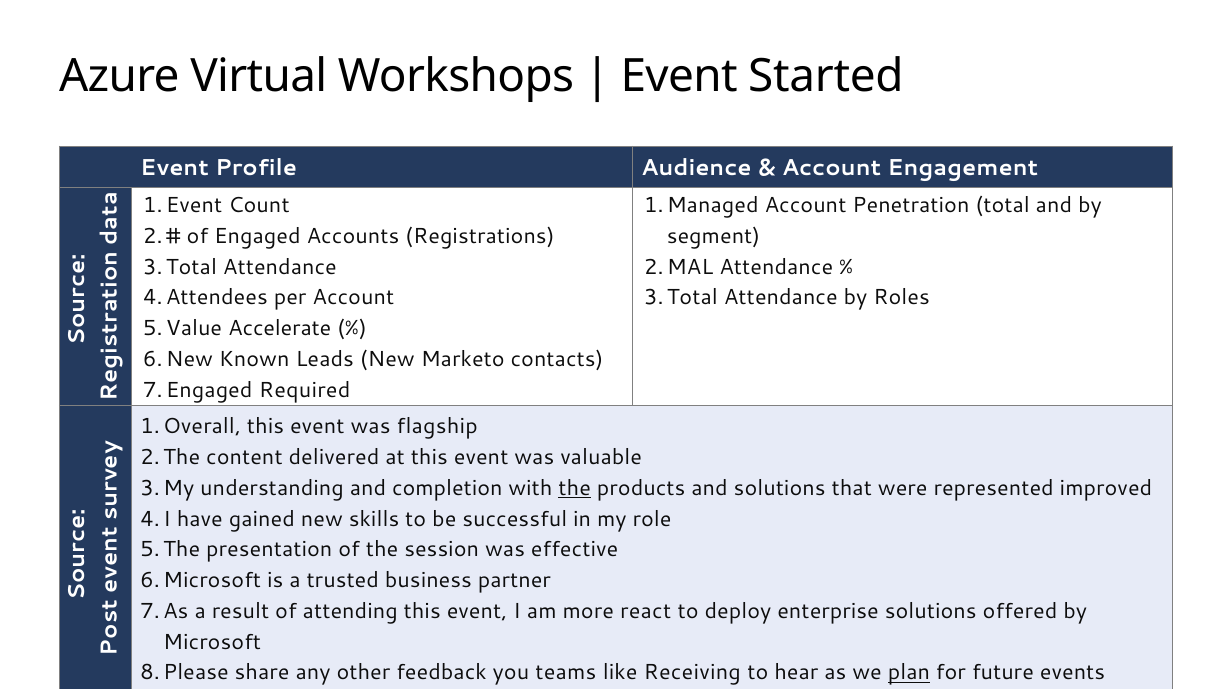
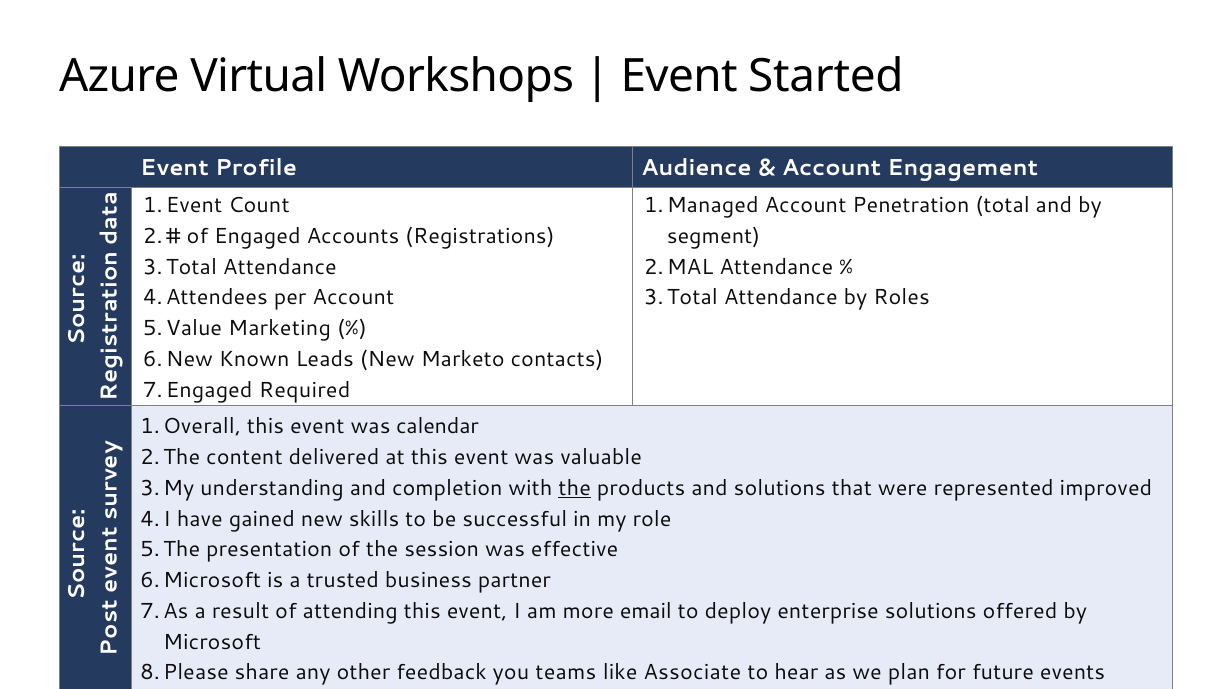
Accelerate: Accelerate -> Marketing
flagship: flagship -> calendar
react: react -> email
Receiving: Receiving -> Associate
plan underline: present -> none
